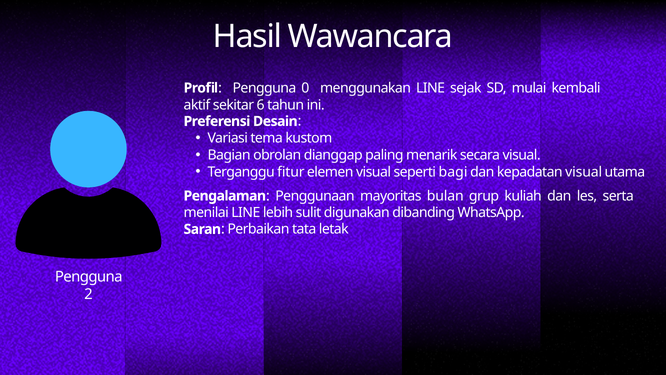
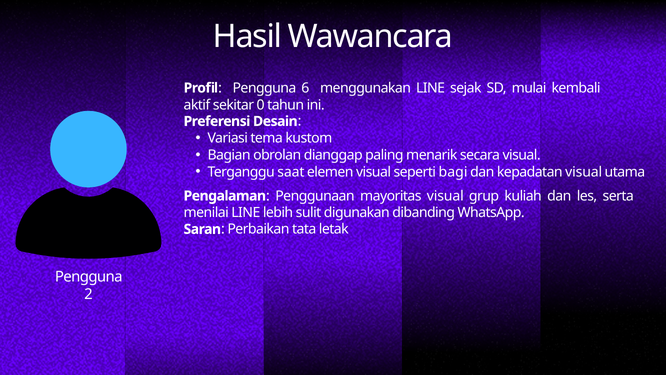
0: 0 -> 6
6: 6 -> 0
fitur: fitur -> saat
mayoritas bulan: bulan -> visual
